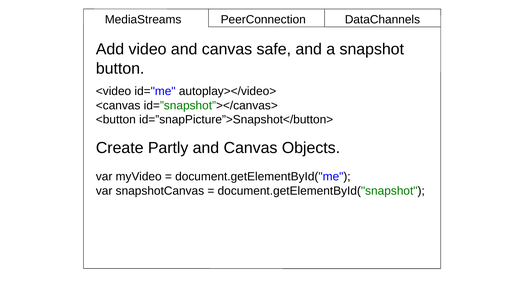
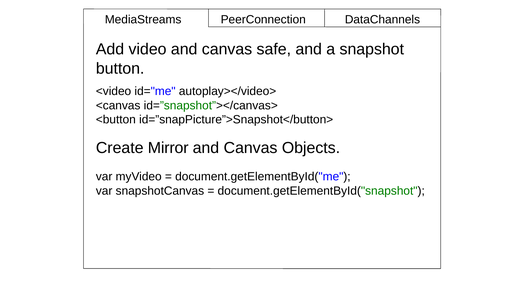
Partly: Partly -> Mirror
